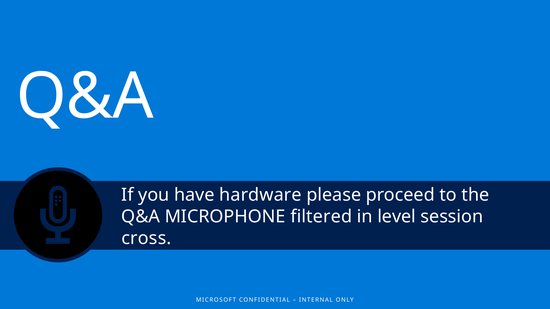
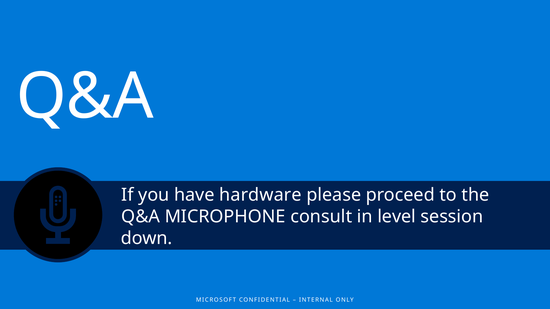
filtered: filtered -> consult
cross: cross -> down
